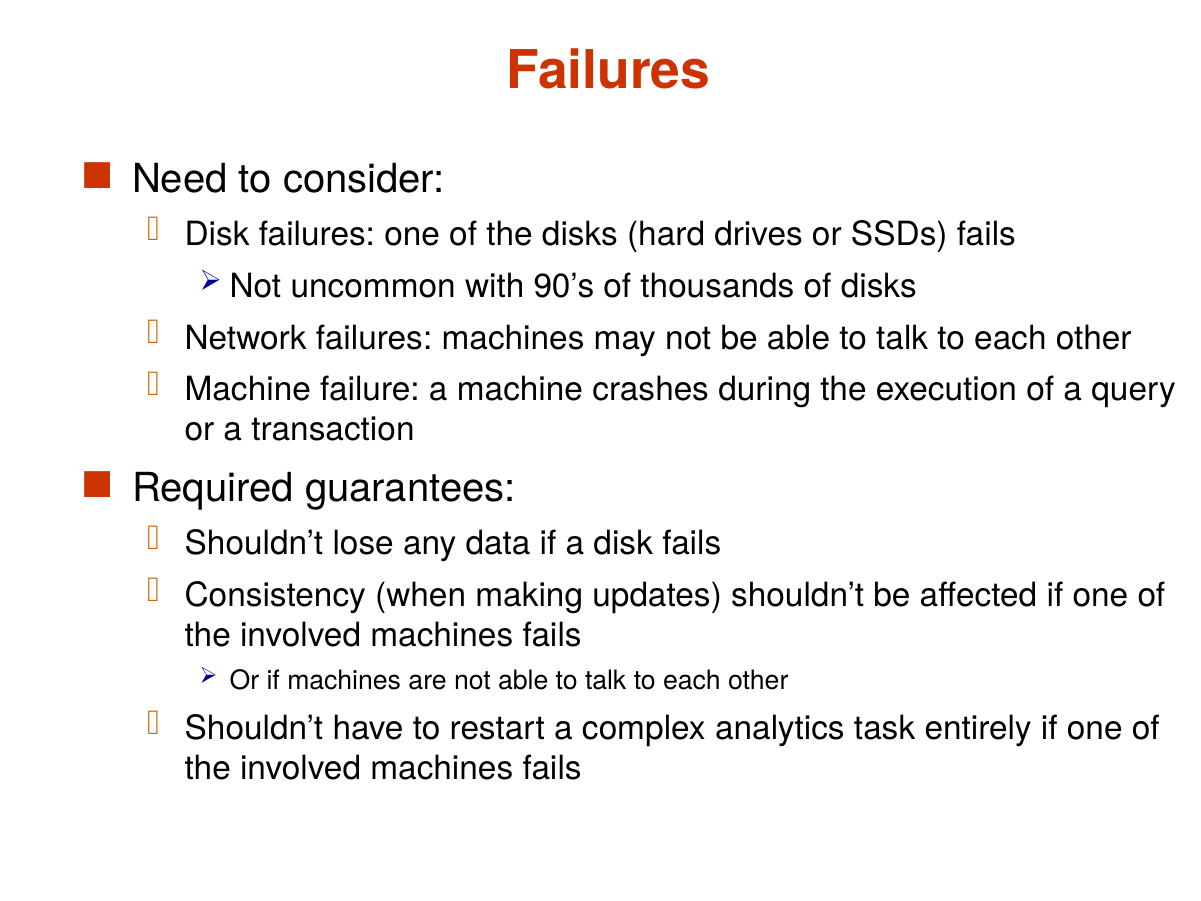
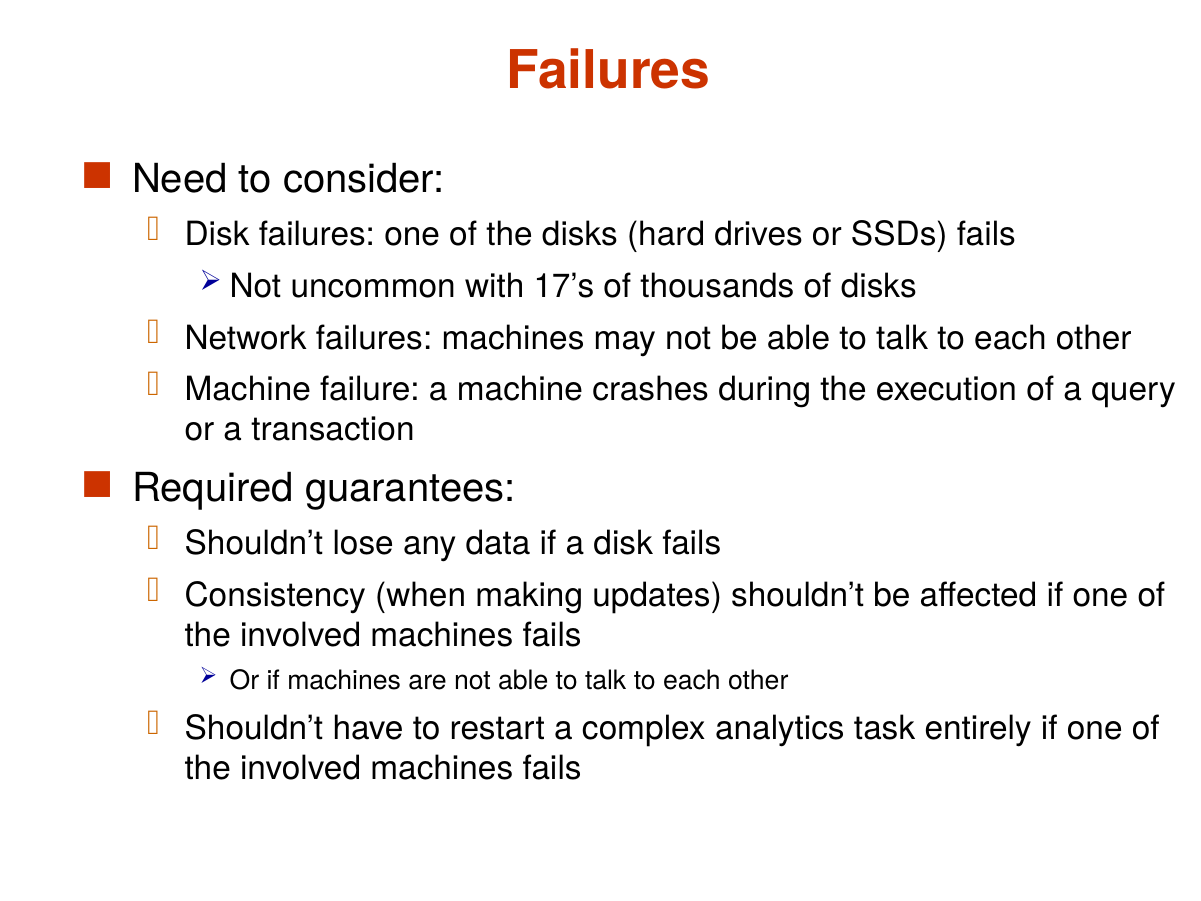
90’s: 90’s -> 17’s
